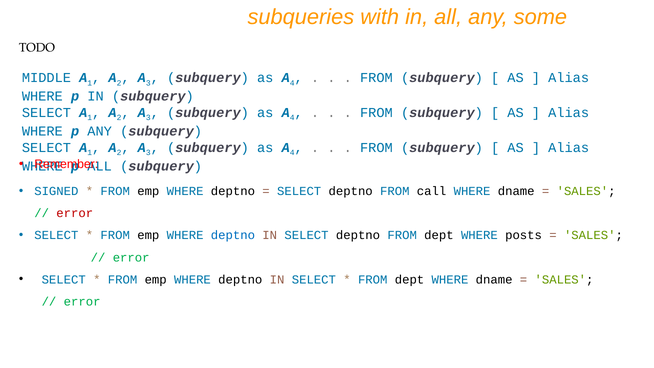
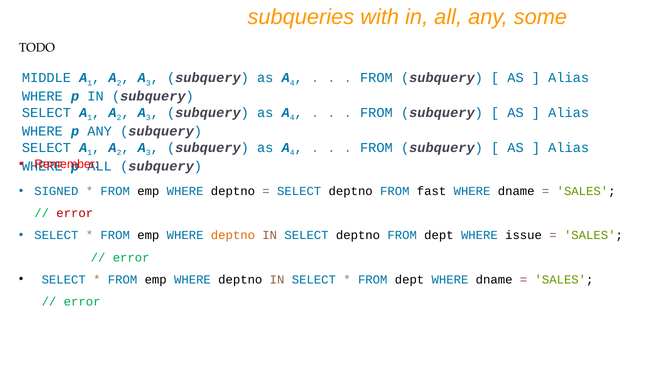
call: call -> fast
deptno at (233, 235) colour: blue -> orange
posts: posts -> issue
